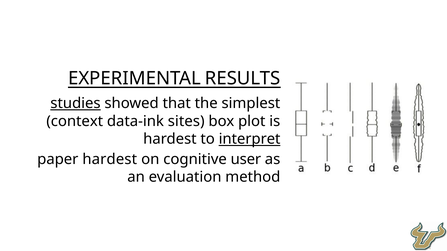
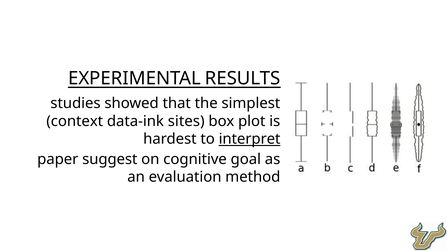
studies underline: present -> none
paper hardest: hardest -> suggest
user: user -> goal
